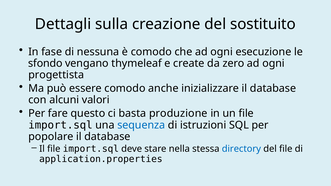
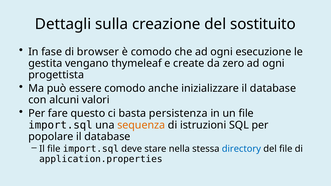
nessuna: nessuna -> browser
sfondo: sfondo -> gestita
produzione: produzione -> persistenza
sequenza colour: blue -> orange
